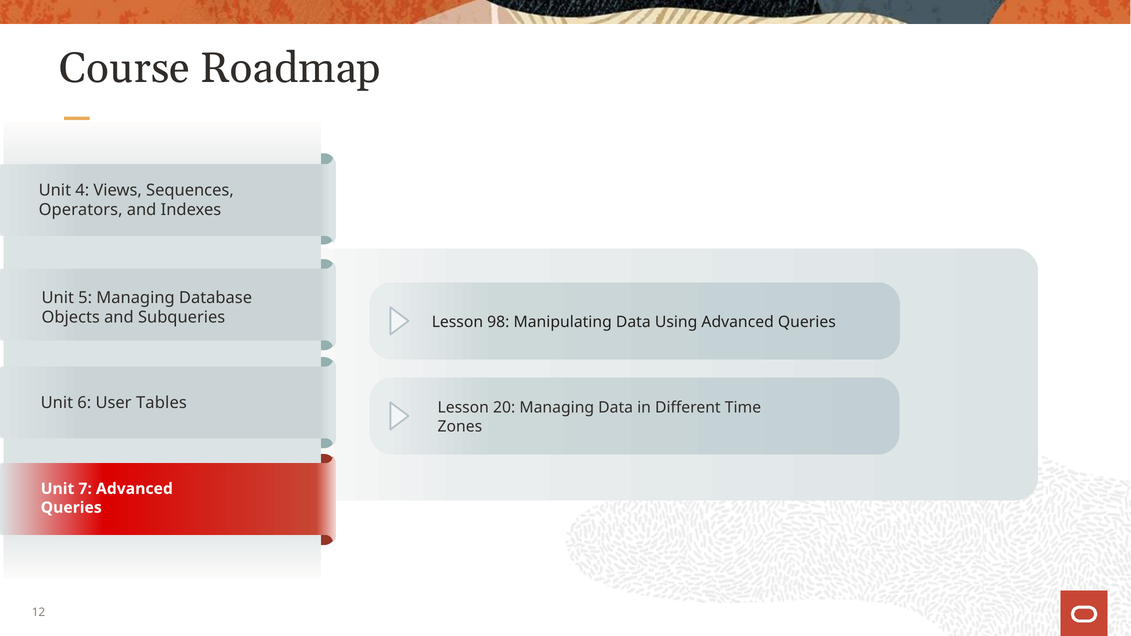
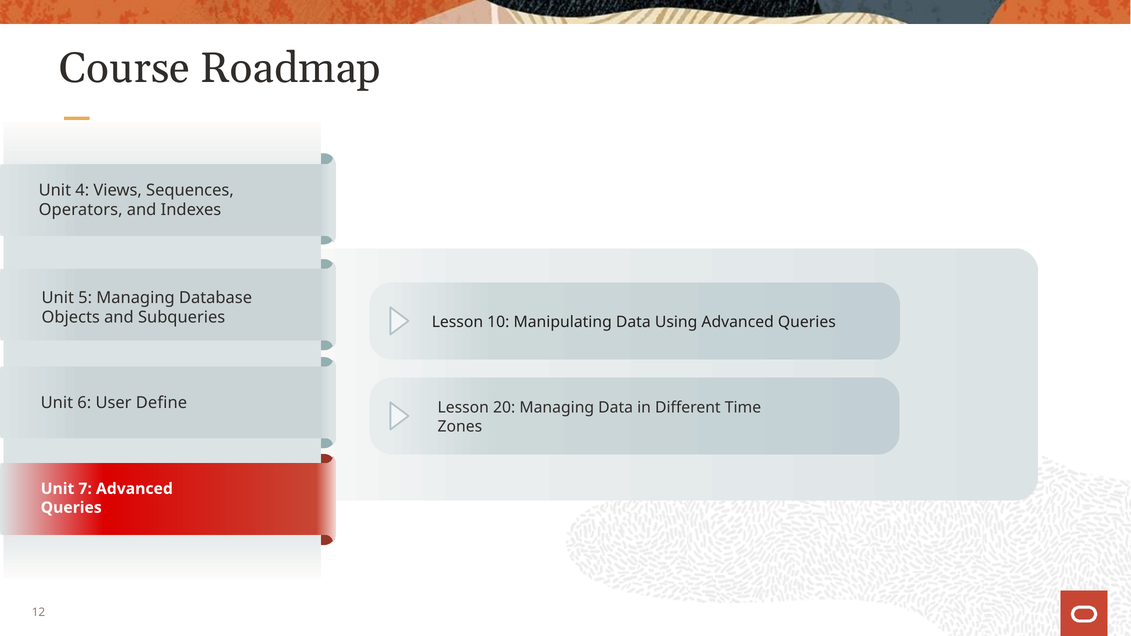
98: 98 -> 10
Tables: Tables -> Define
